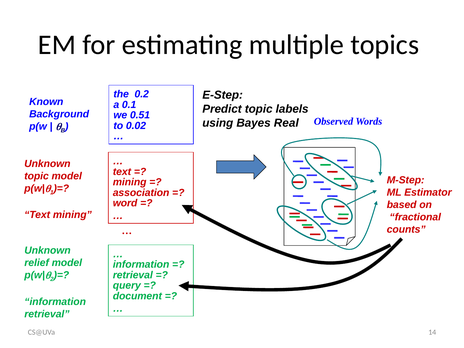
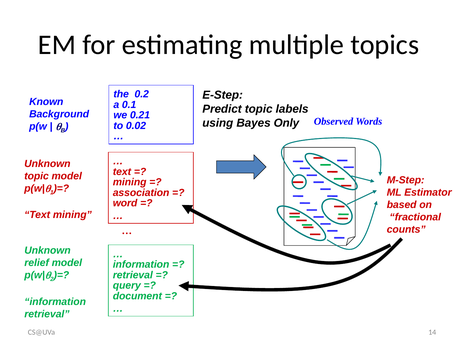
0.51: 0.51 -> 0.21
Real: Real -> Only
